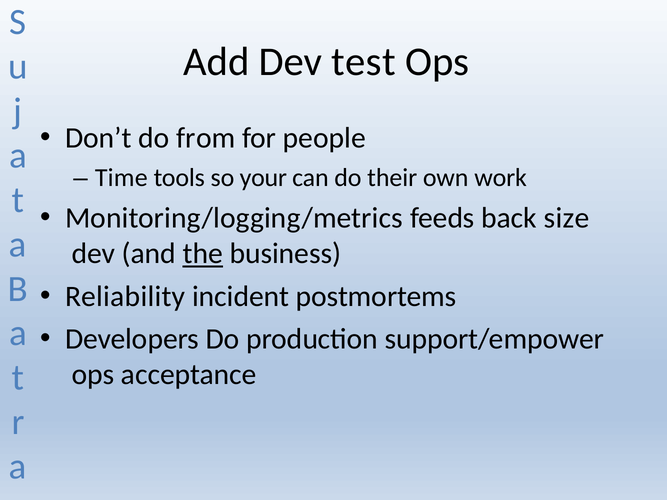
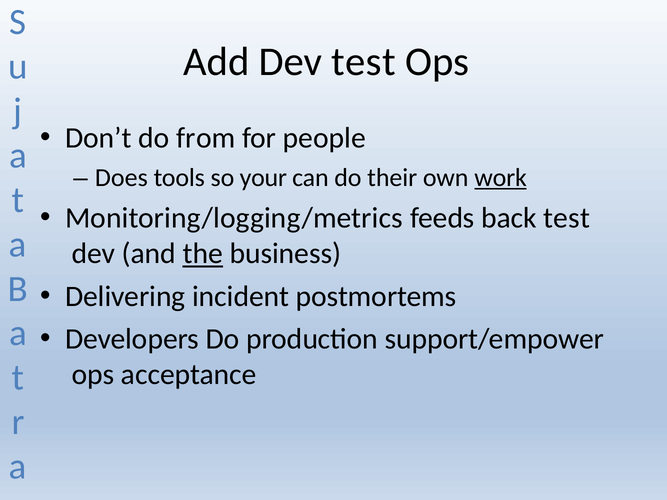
Time: Time -> Does
work underline: none -> present
back size: size -> test
Reliability: Reliability -> Delivering
